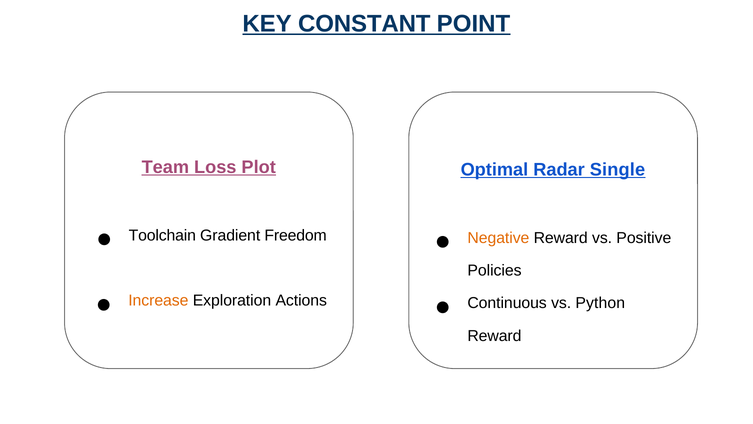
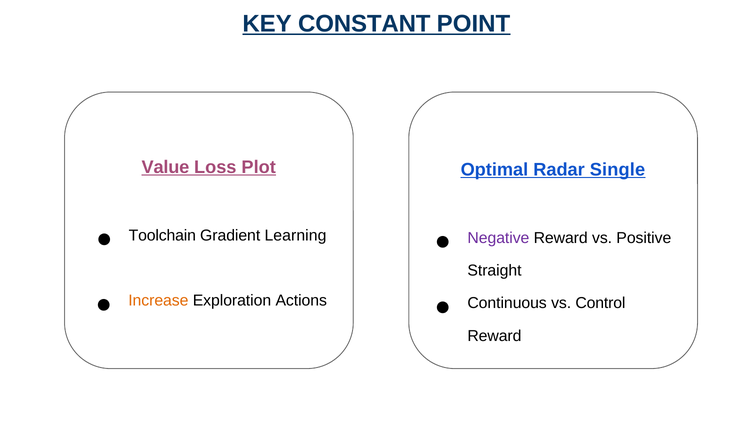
Team: Team -> Value
Freedom: Freedom -> Learning
Negative colour: orange -> purple
Policies: Policies -> Straight
Python: Python -> Control
